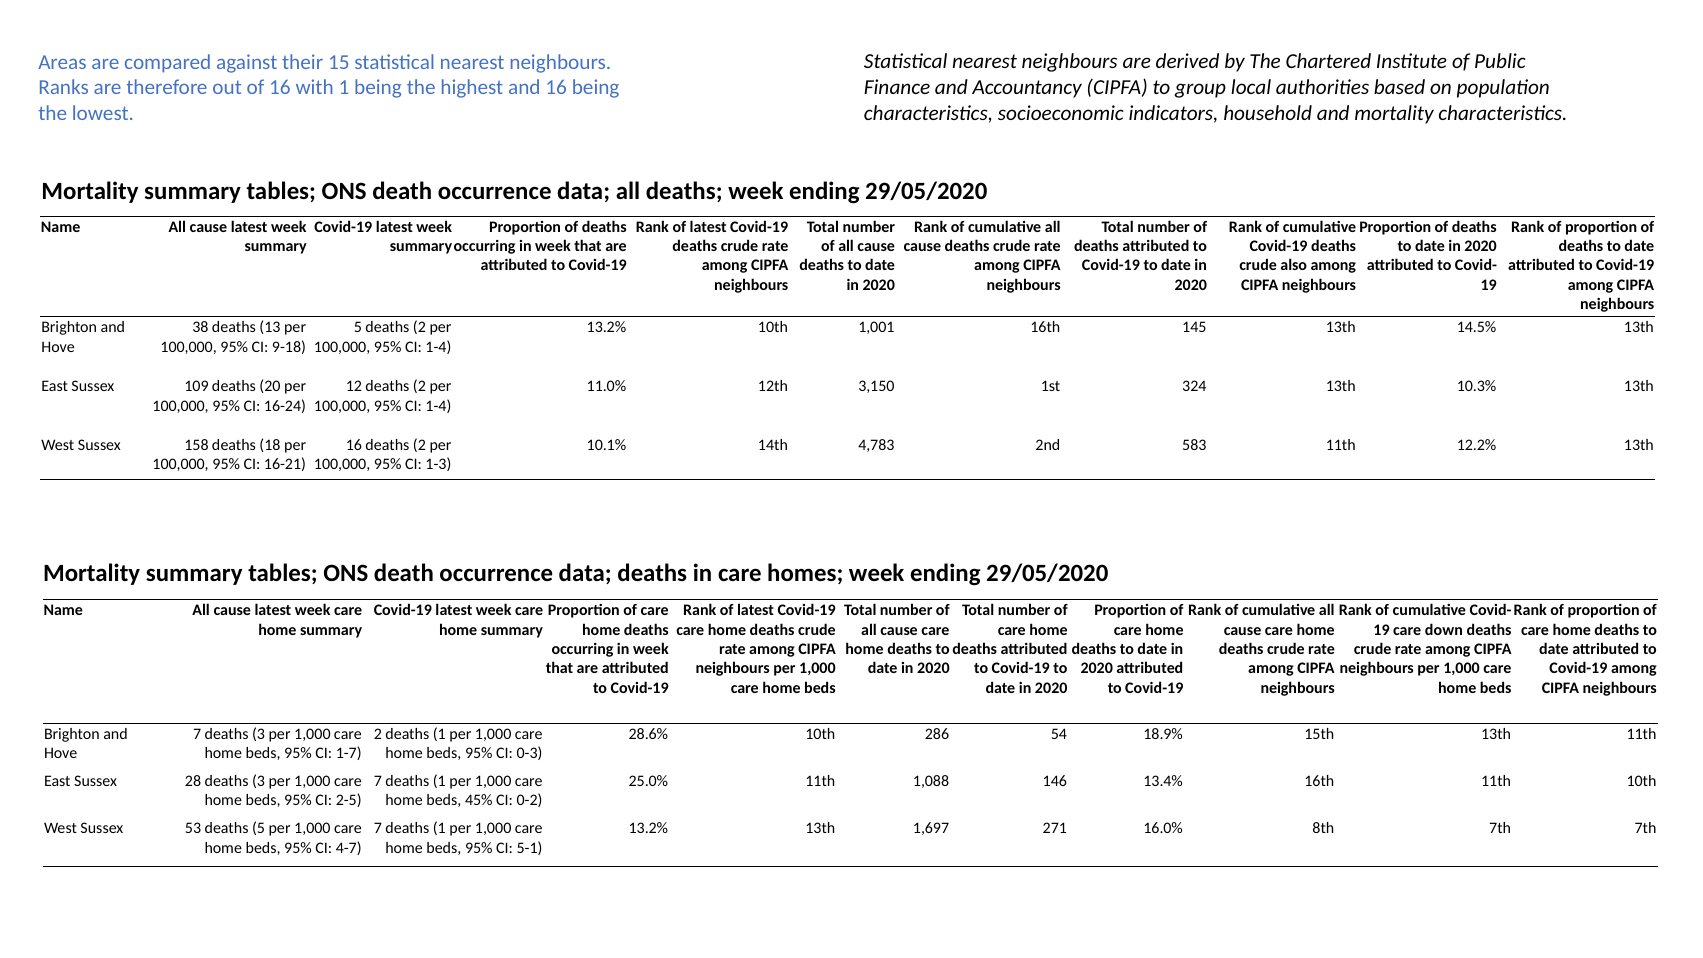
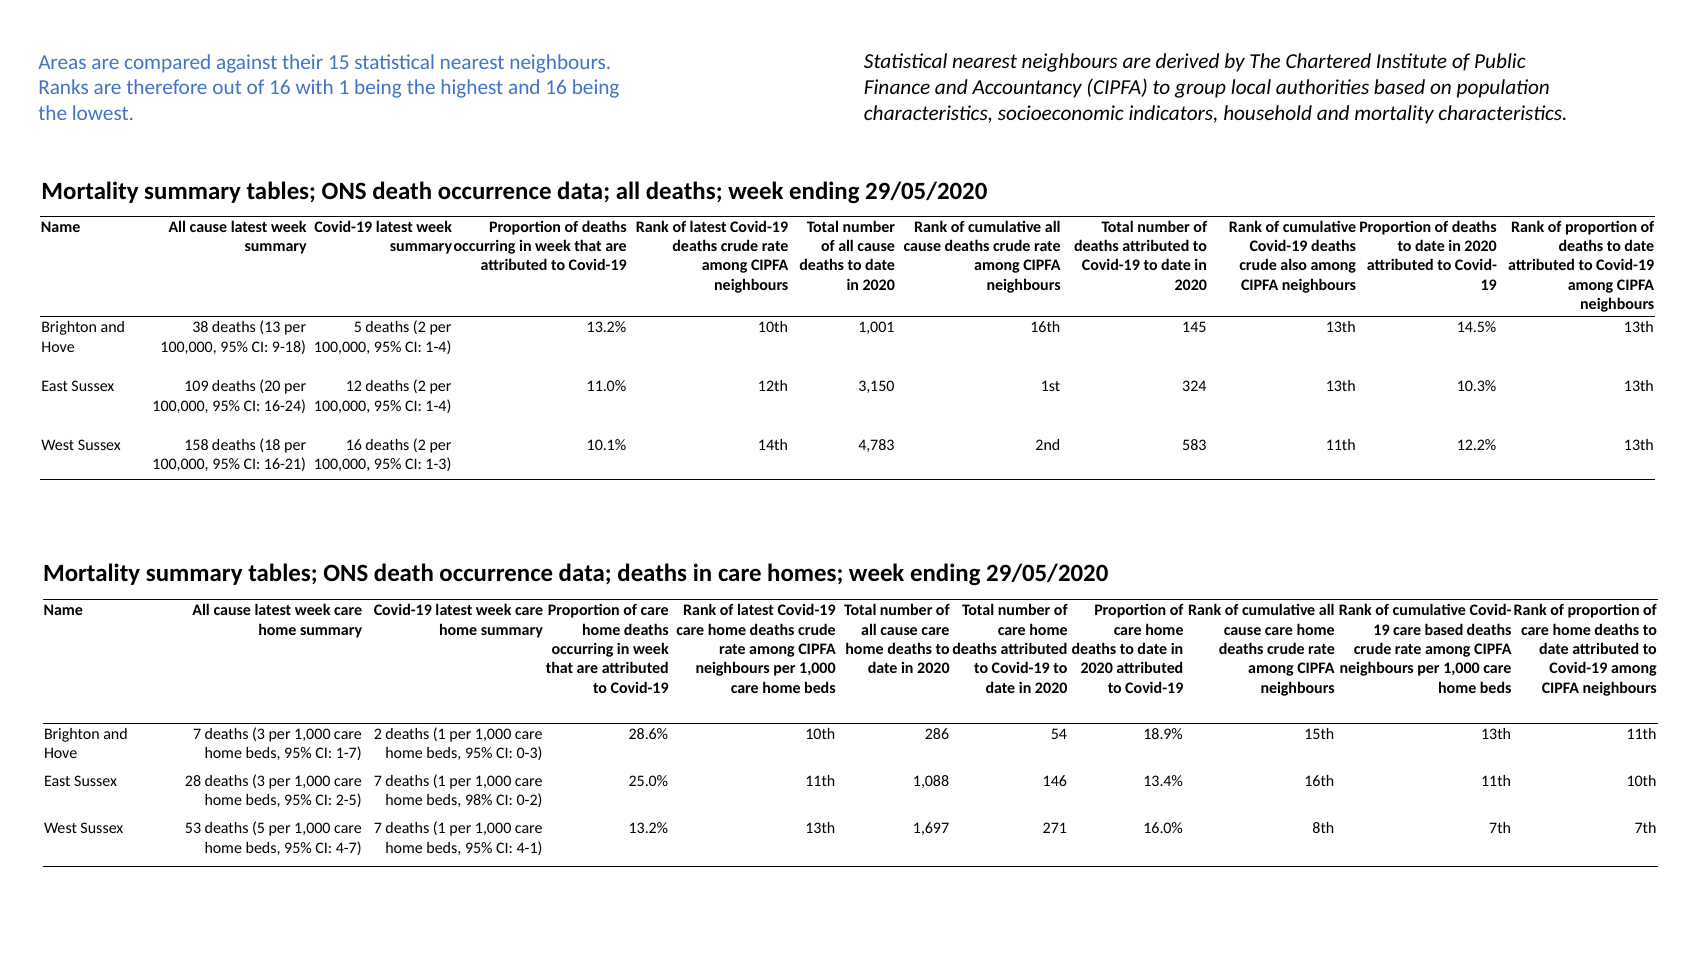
care down: down -> based
45%: 45% -> 98%
5-1: 5-1 -> 4-1
